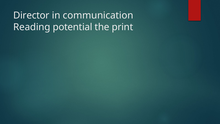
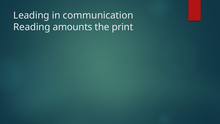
Director: Director -> Leading
potential: potential -> amounts
